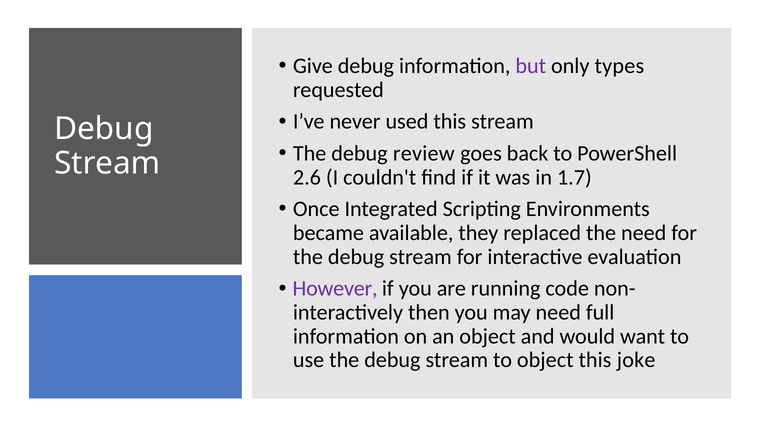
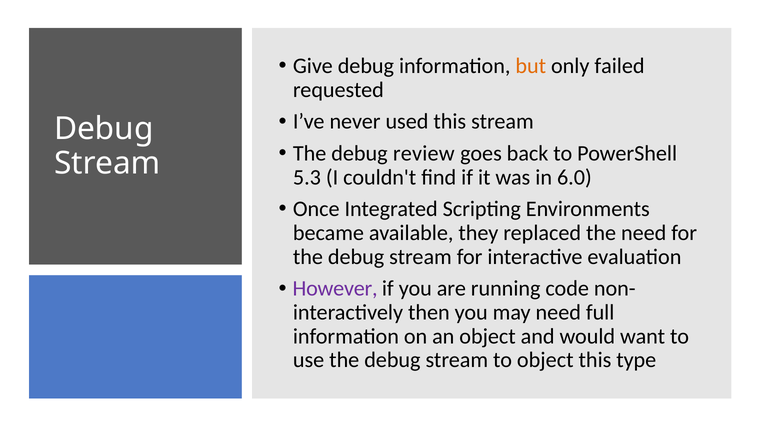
but colour: purple -> orange
types: types -> failed
2.6: 2.6 -> 5.3
1.7: 1.7 -> 6.0
joke: joke -> type
